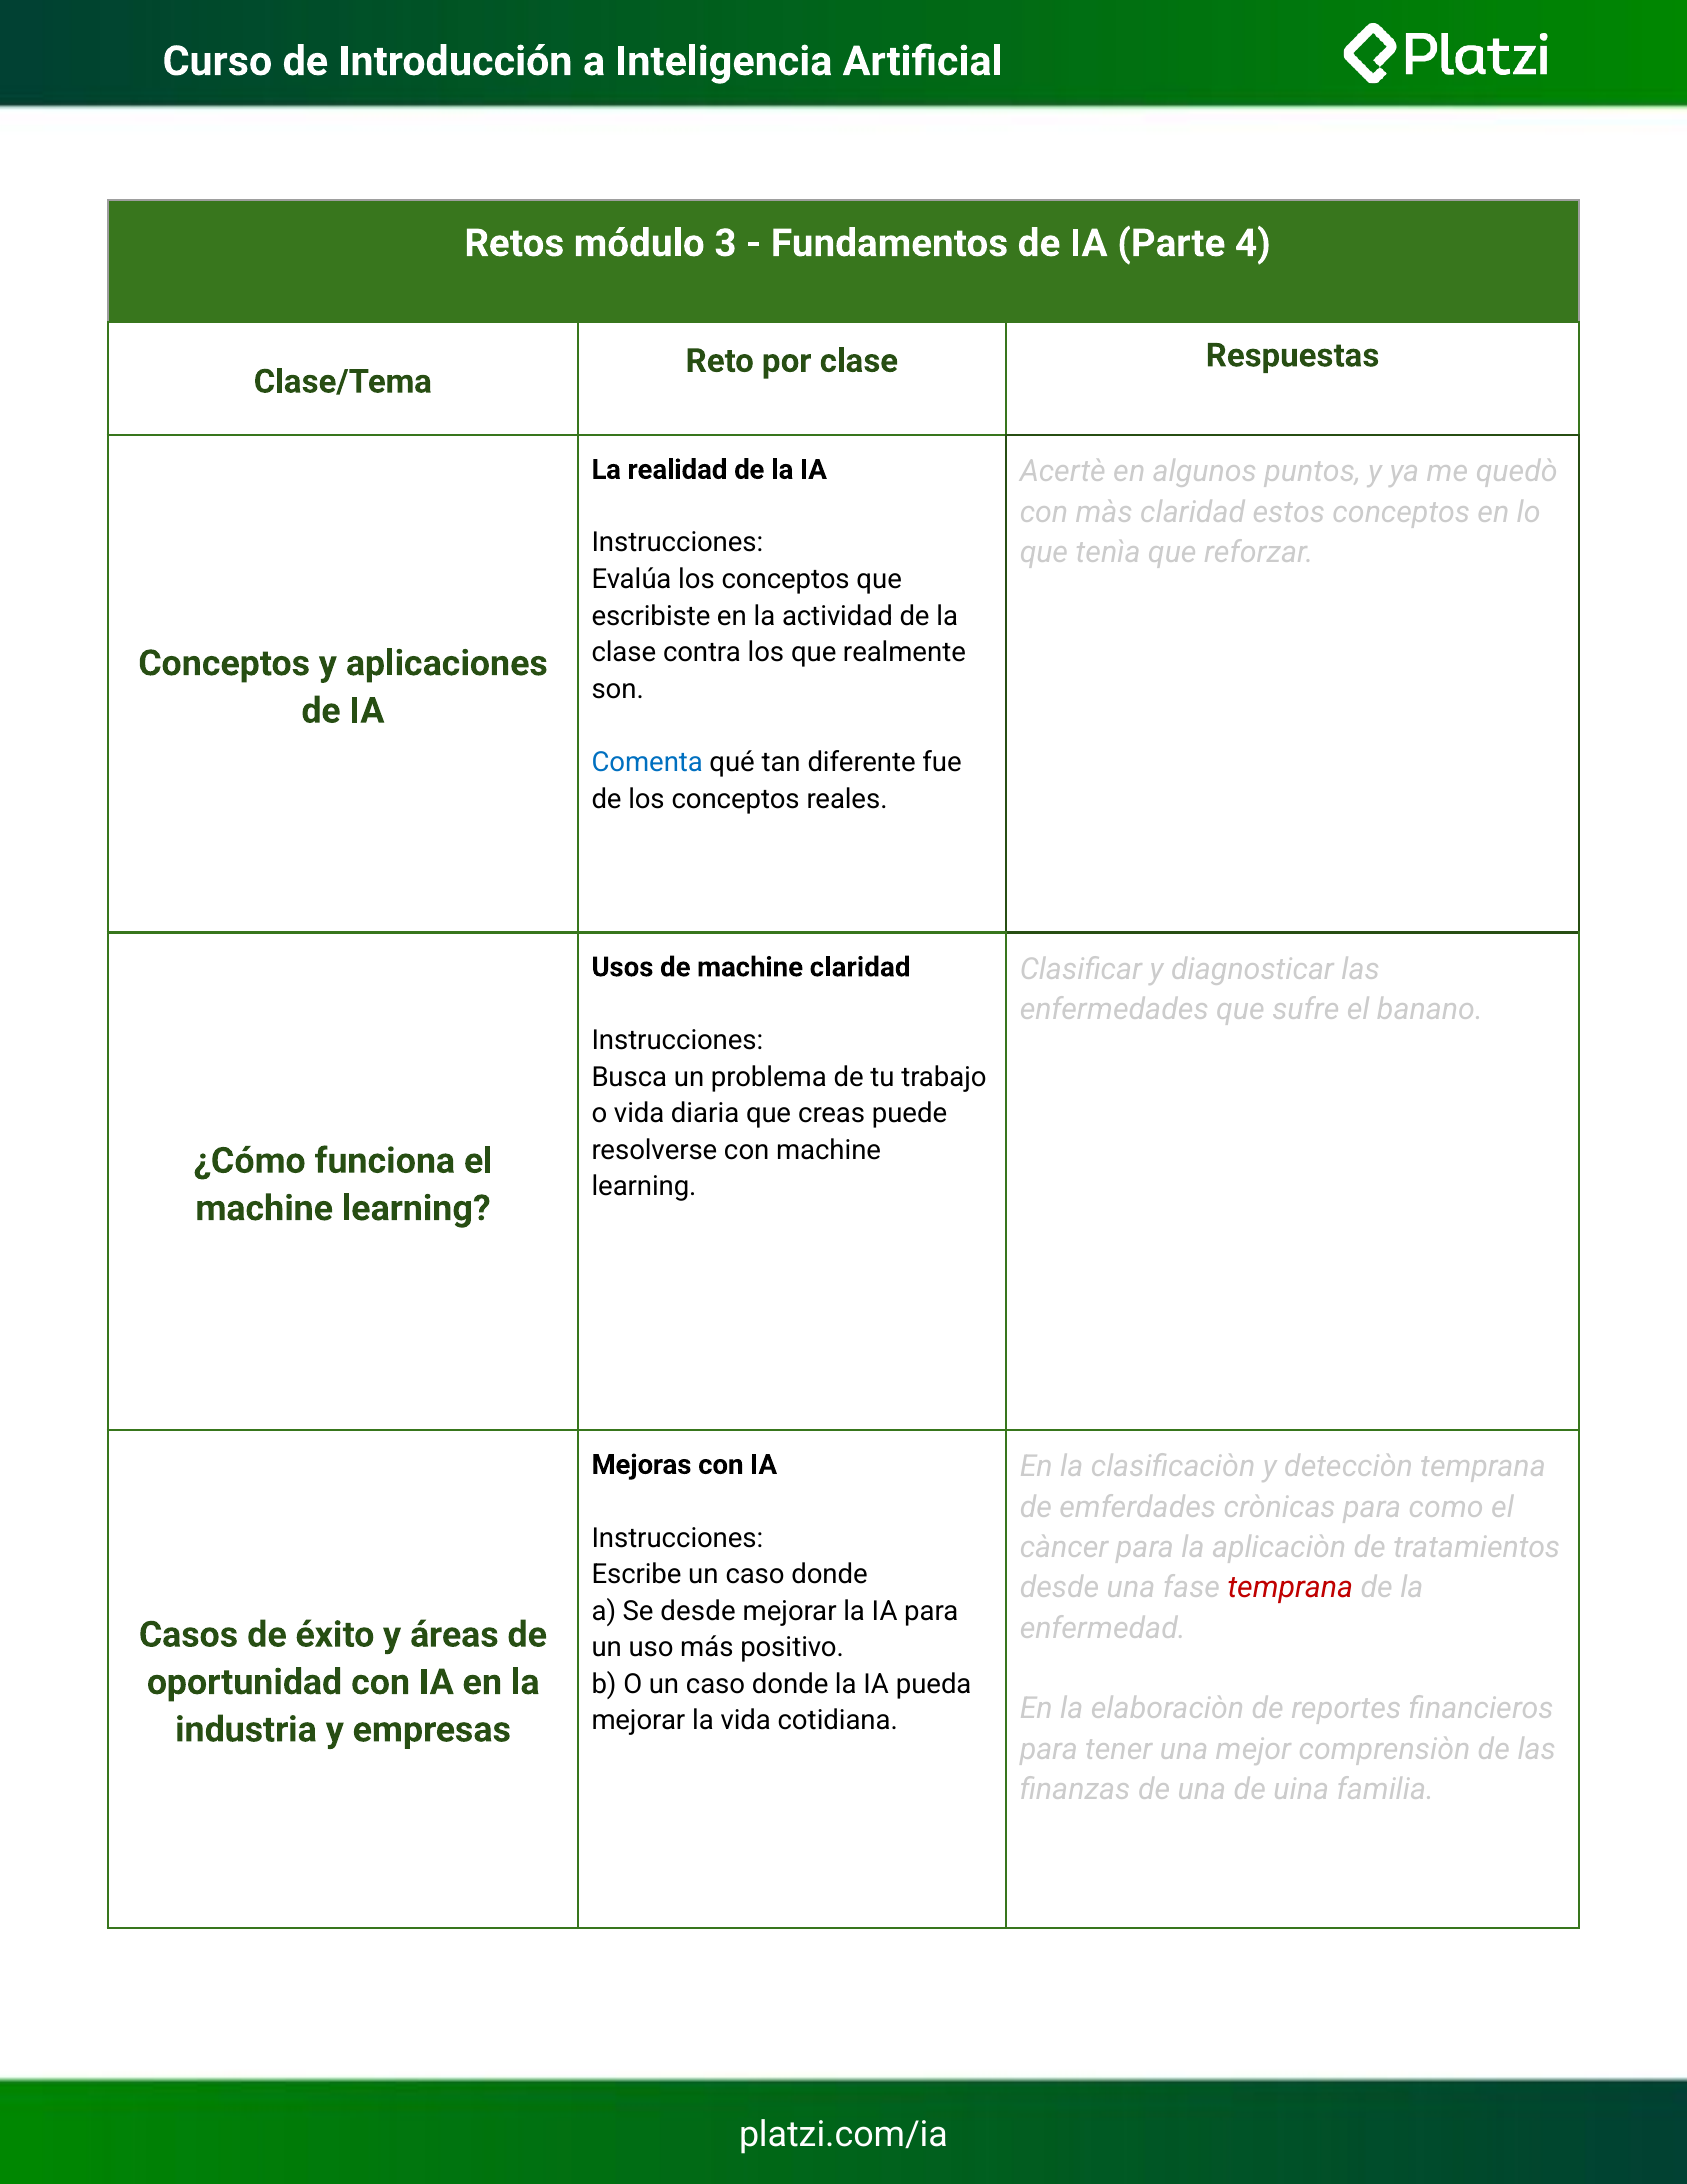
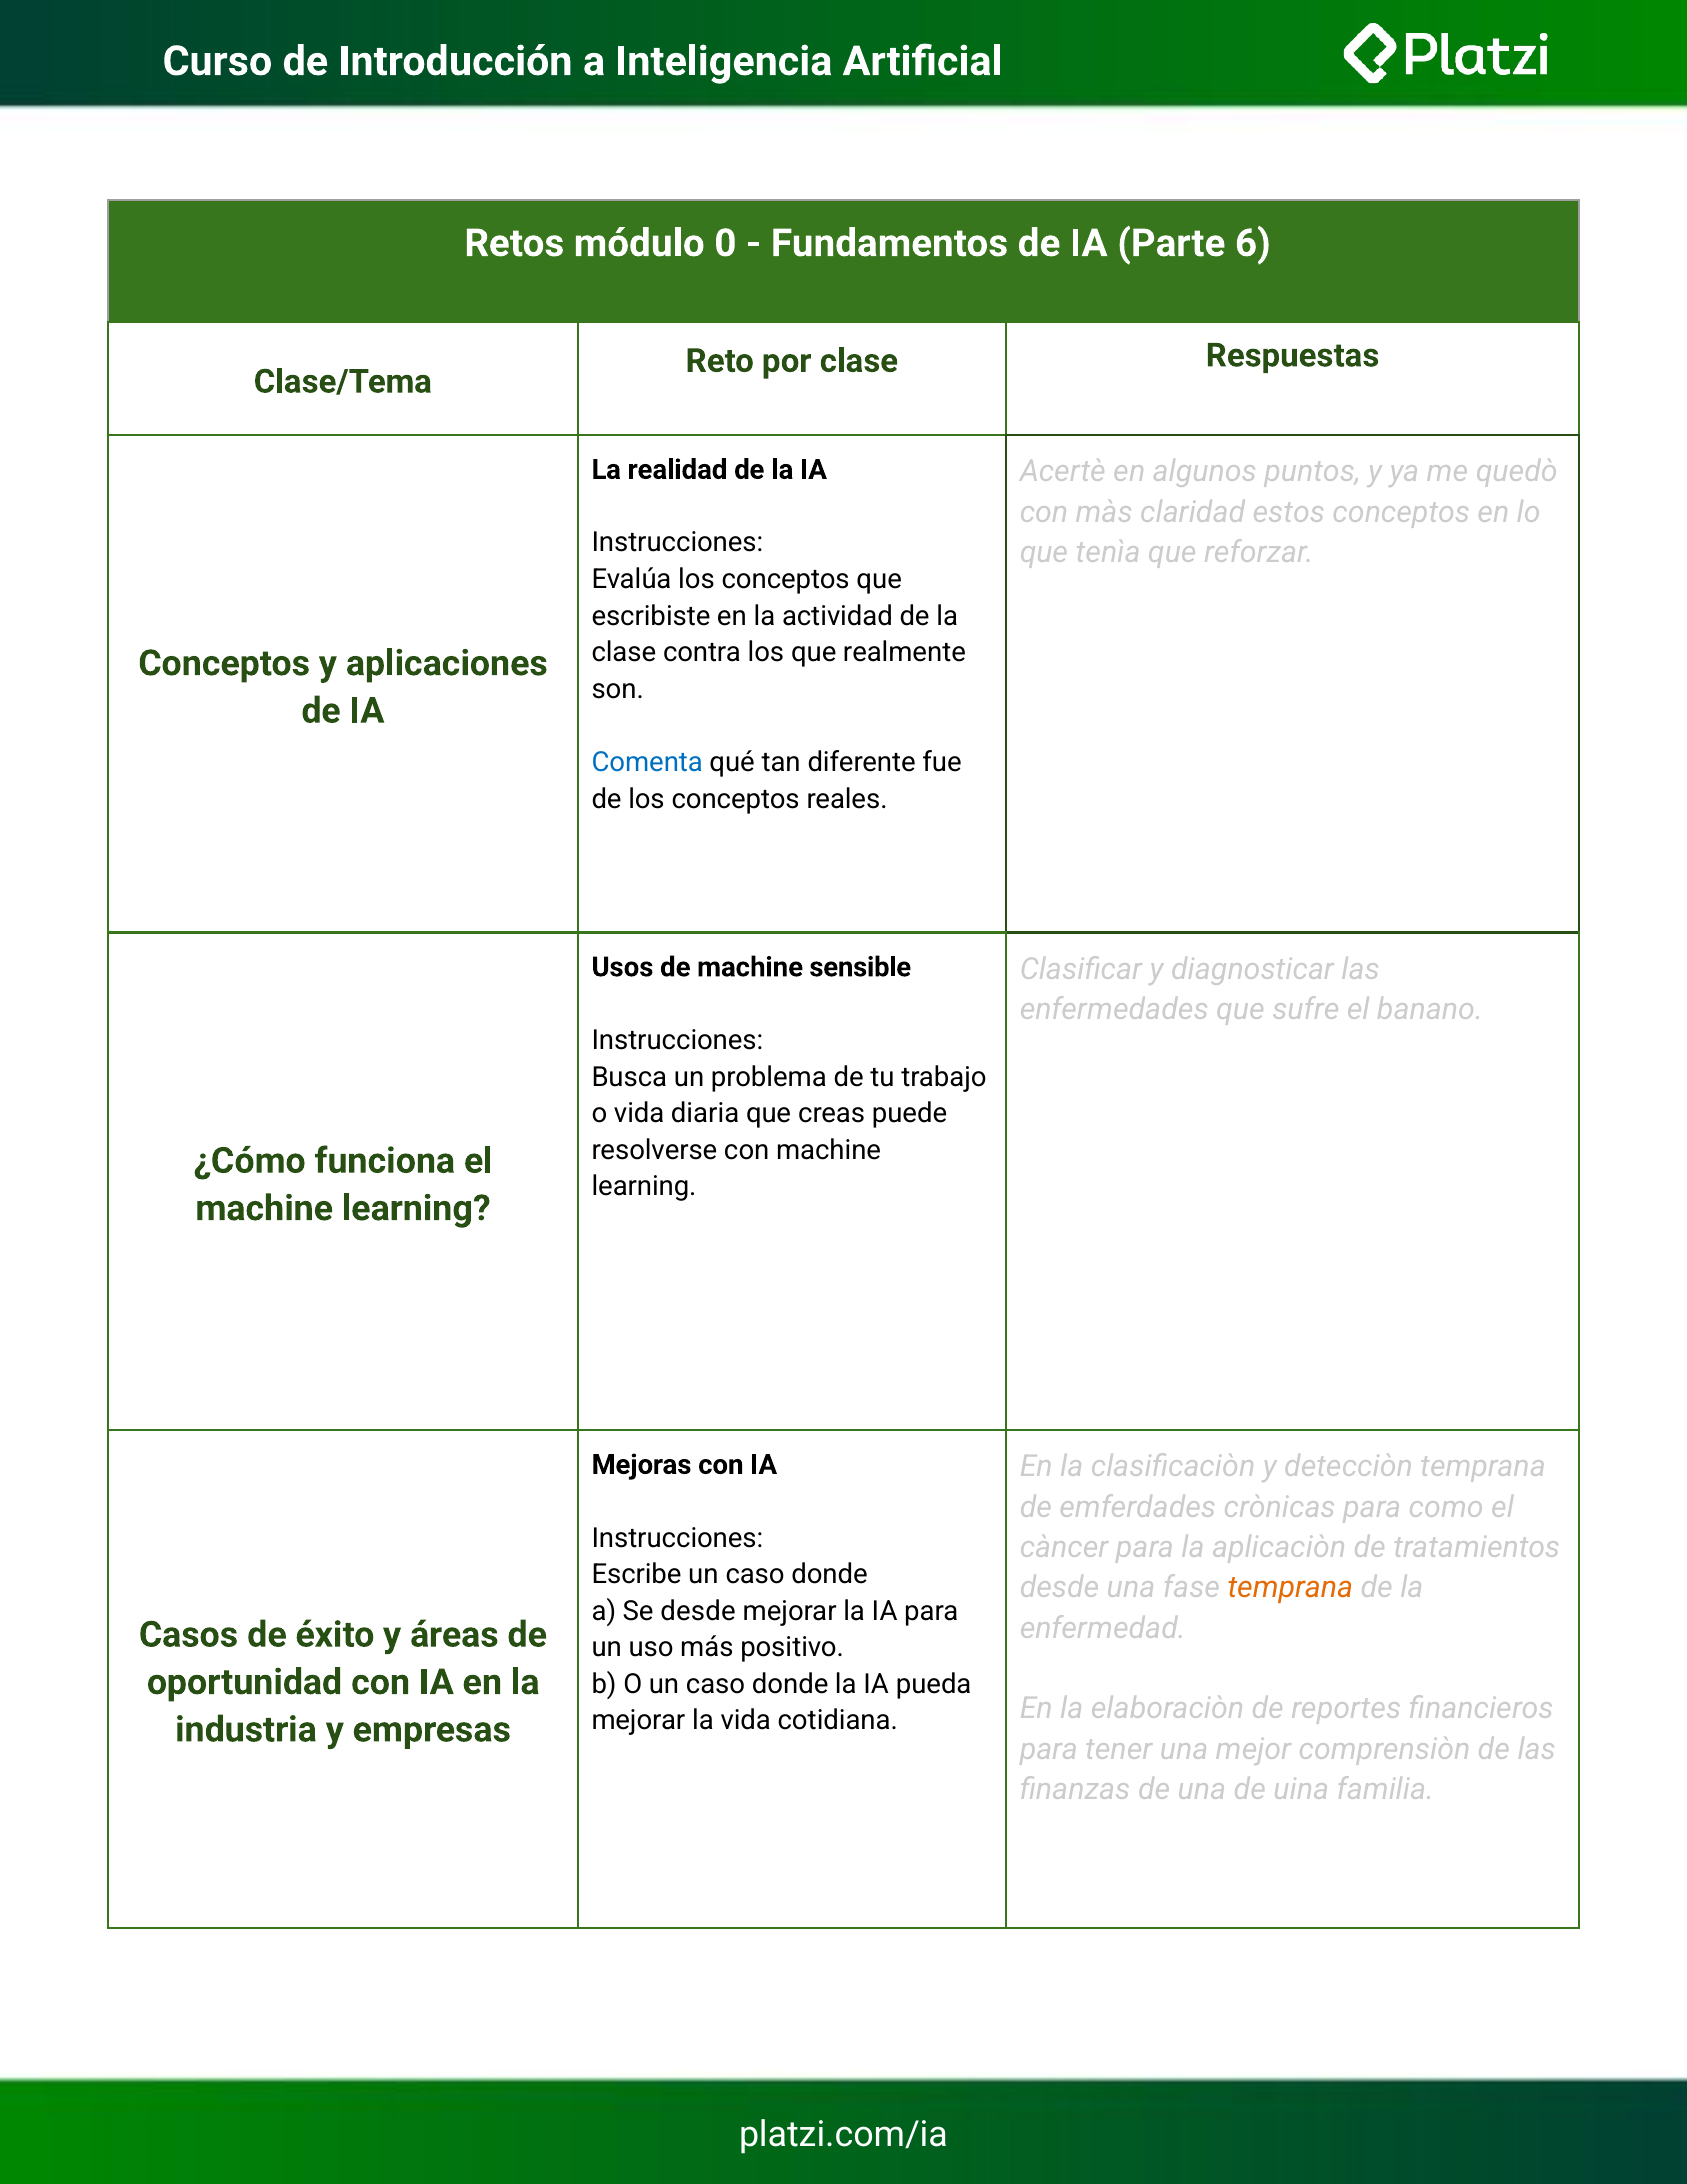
3: 3 -> 0
4: 4 -> 6
machine claridad: claridad -> sensible
temprana at (1290, 1587) colour: red -> orange
